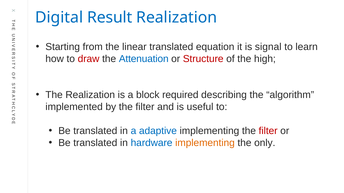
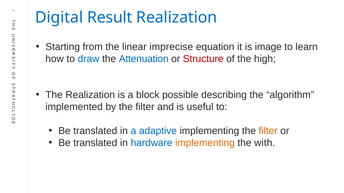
linear translated: translated -> imprecise
signal: signal -> image
draw colour: red -> blue
required: required -> possible
filter at (268, 131) colour: red -> orange
only: only -> with
